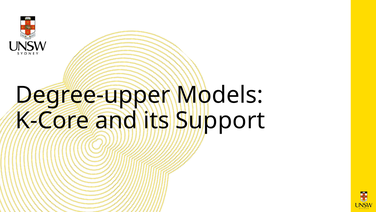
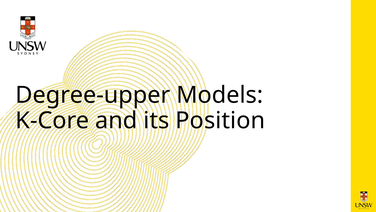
Support: Support -> Position
